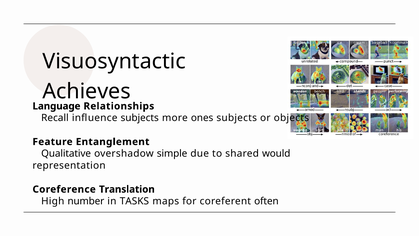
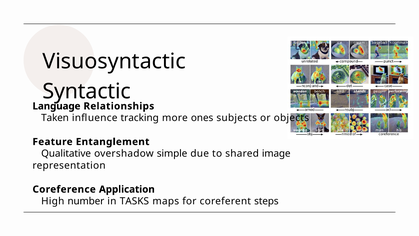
Achieves: Achieves -> Syntactic
Recall: Recall -> Taken
influence subjects: subjects -> tracking
would: would -> image
Translation: Translation -> Application
often: often -> steps
